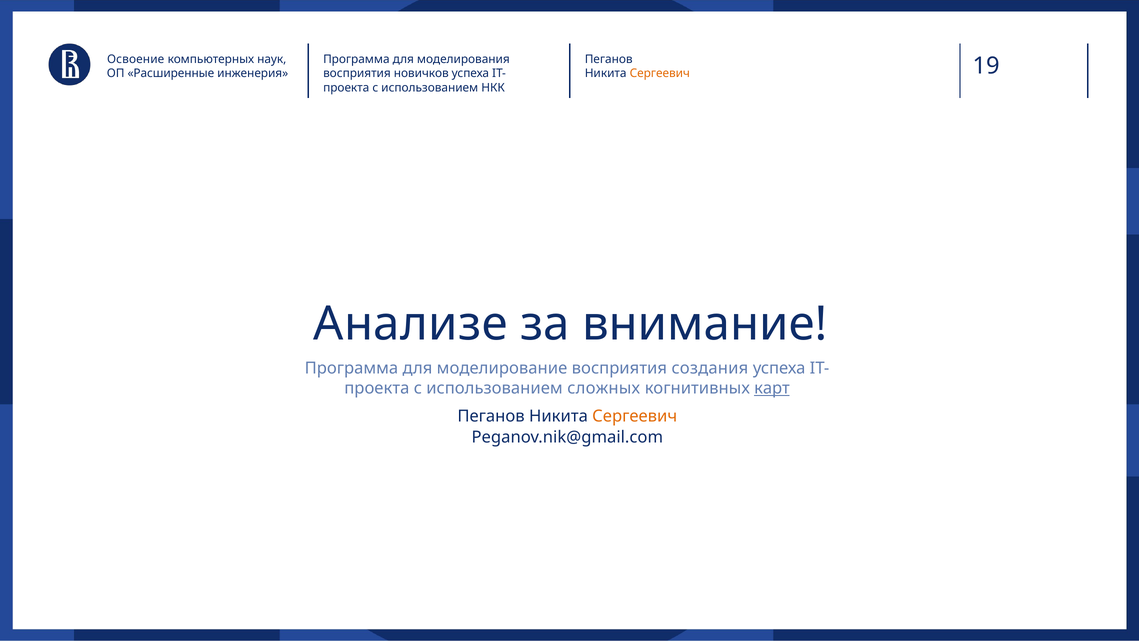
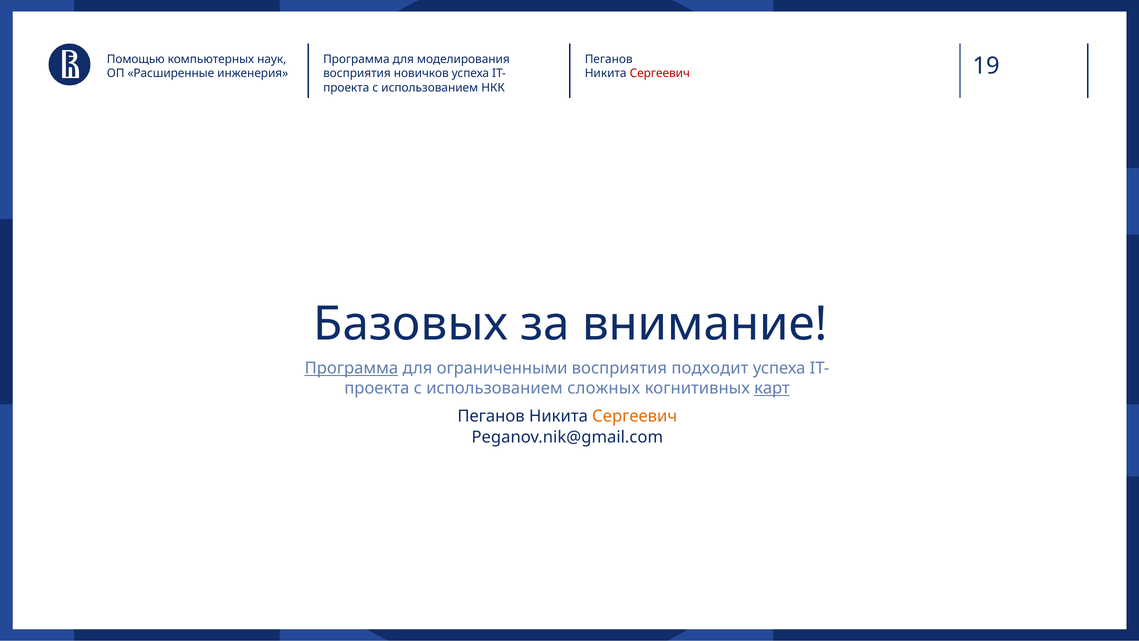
Освоение: Освоение -> Помощью
Сергеевич at (660, 73) colour: orange -> red
Анализе: Анализе -> Базовых
Программа at (351, 368) underline: none -> present
моделирование: моделирование -> ограниченными
создания: создания -> подходит
